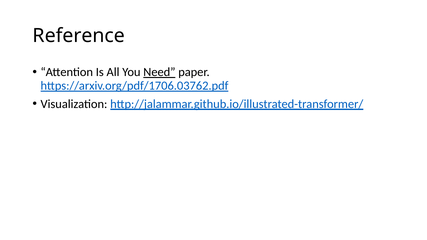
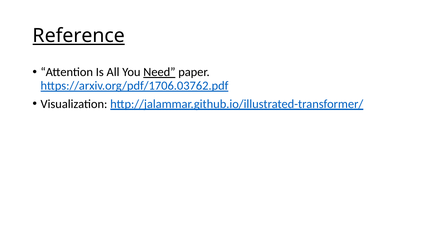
Reference underline: none -> present
